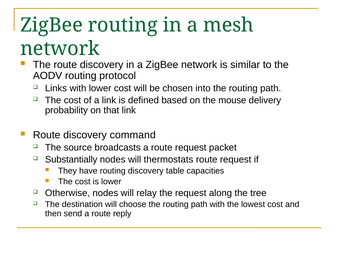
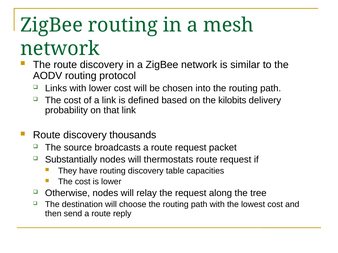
mouse: mouse -> kilobits
command: command -> thousands
